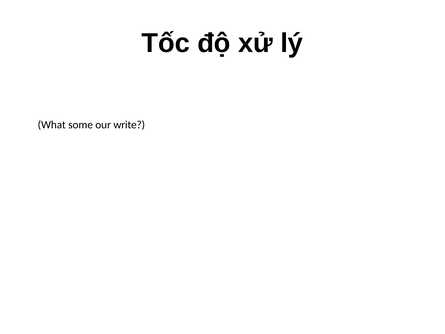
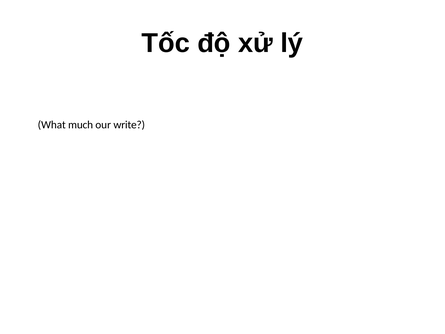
some: some -> much
